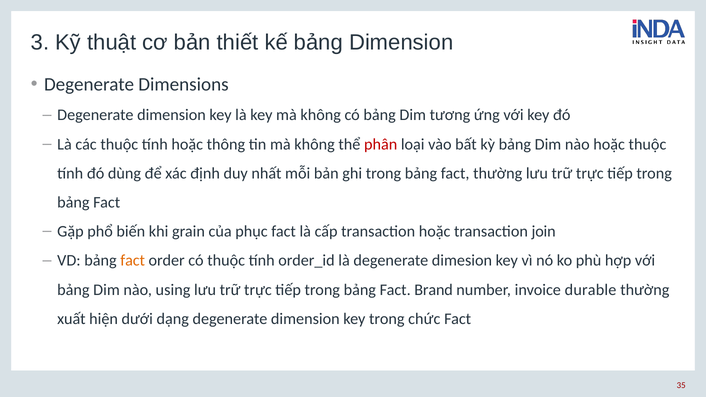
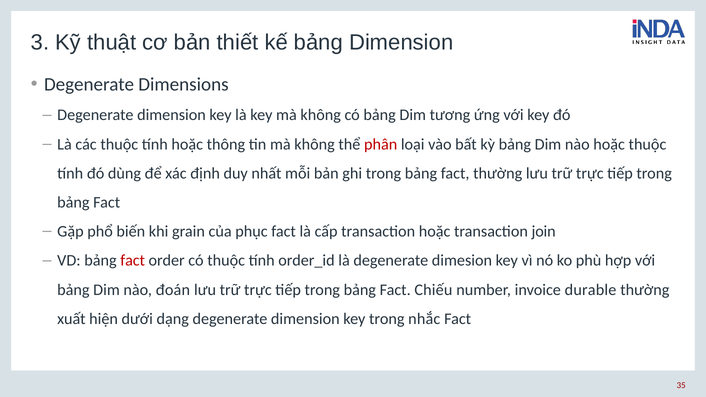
fact at (133, 261) colour: orange -> red
using: using -> đoán
Brand: Brand -> Chiếu
chức: chức -> nhắc
